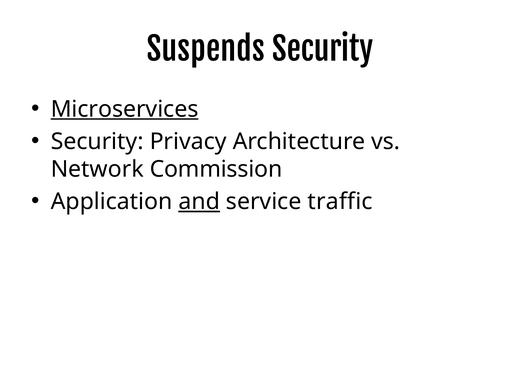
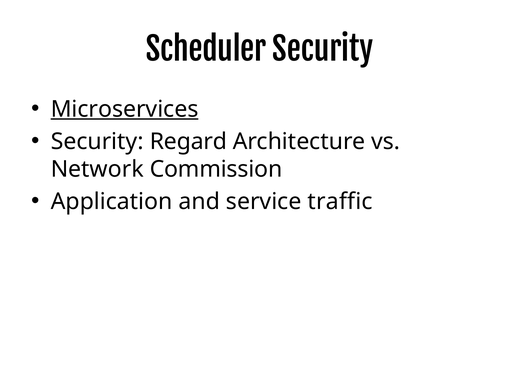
Suspends: Suspends -> Scheduler
Privacy: Privacy -> Regard
and underline: present -> none
